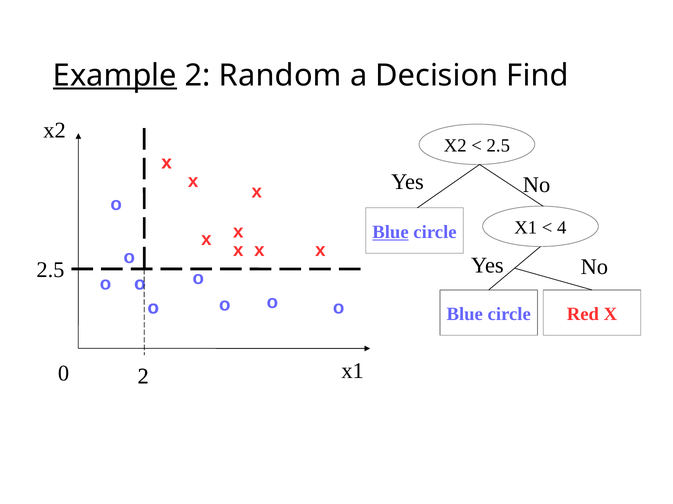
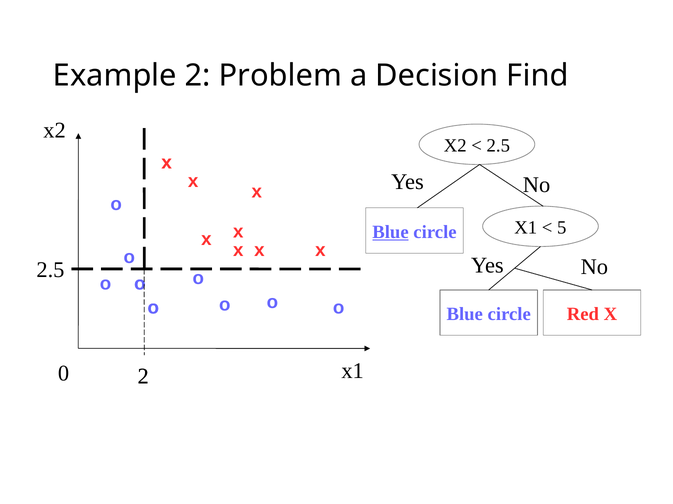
Example underline: present -> none
Random: Random -> Problem
4: 4 -> 5
